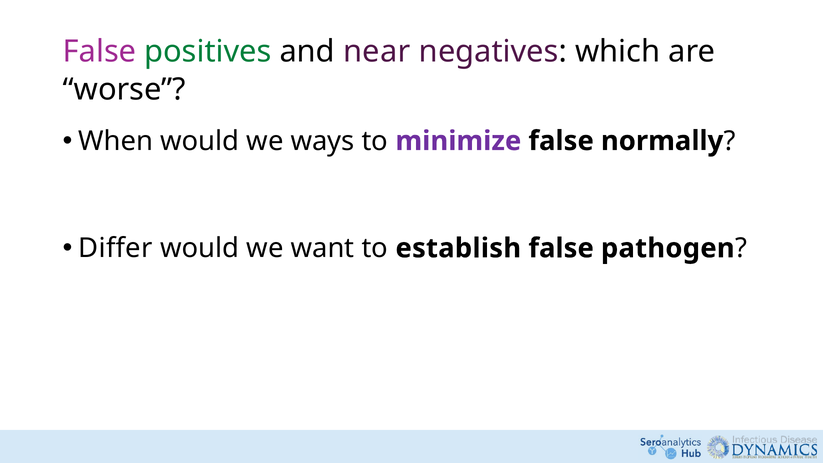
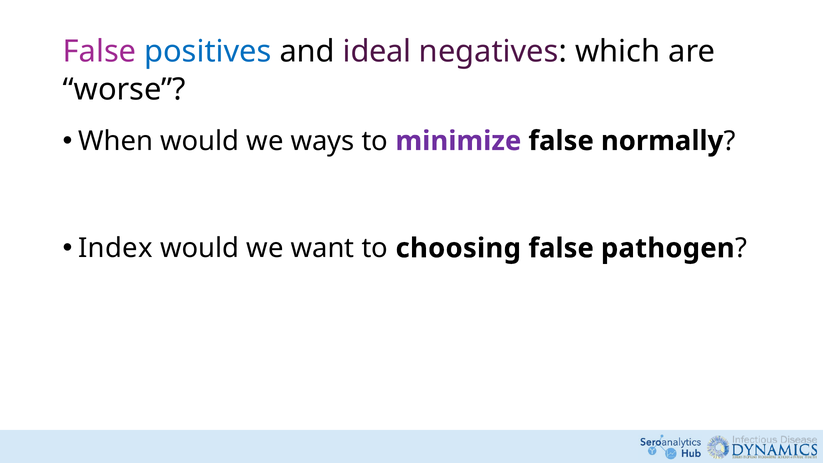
positives colour: green -> blue
near: near -> ideal
Differ: Differ -> Index
establish: establish -> choosing
